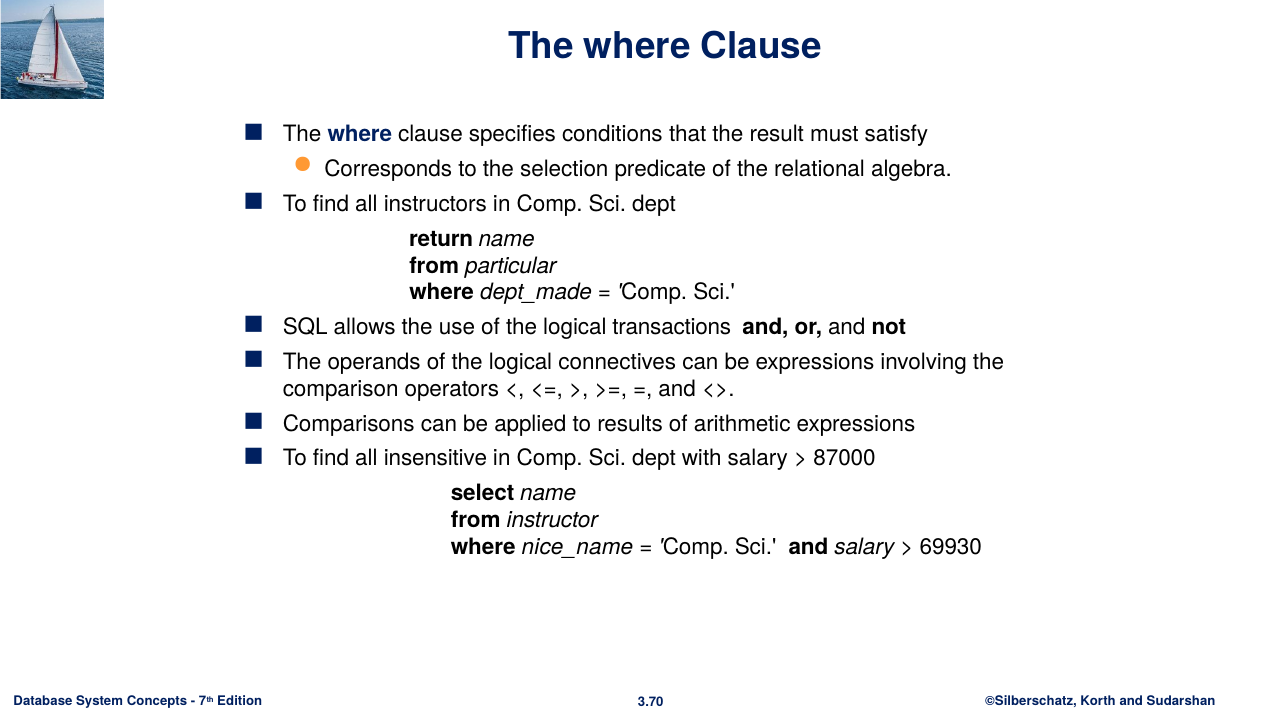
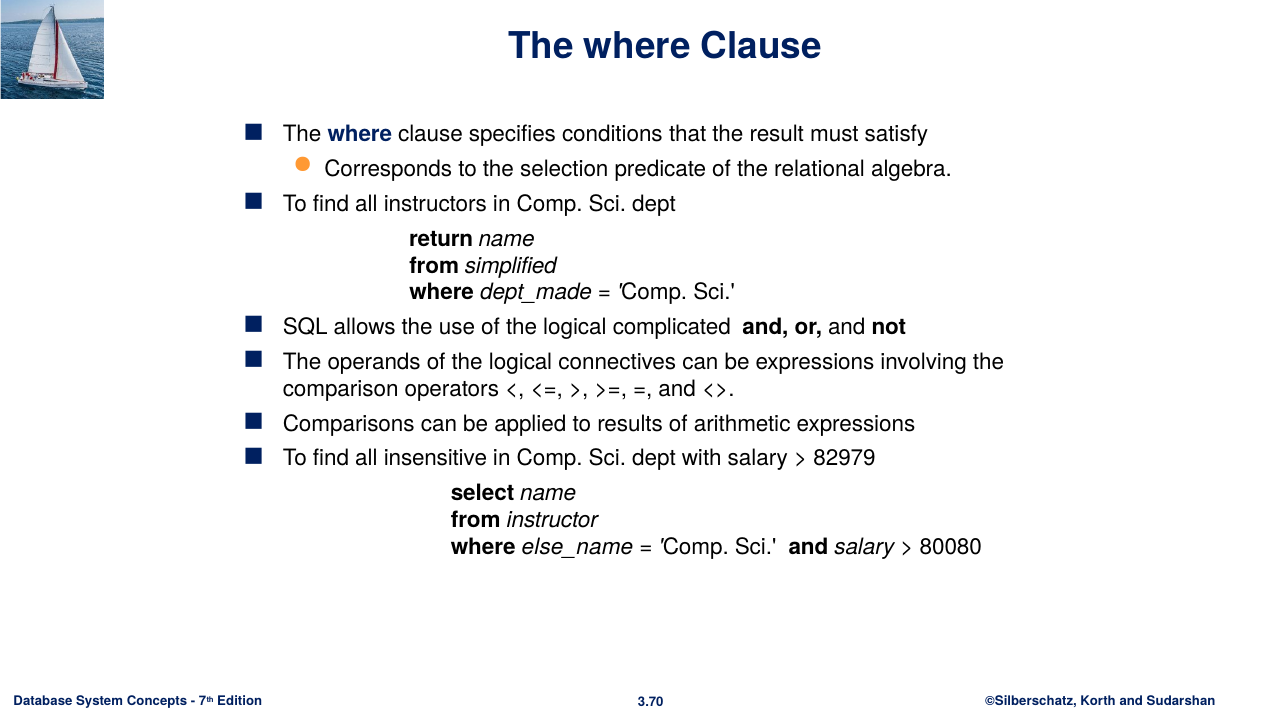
particular: particular -> simplified
transactions: transactions -> complicated
87000: 87000 -> 82979
nice_name: nice_name -> else_name
69930: 69930 -> 80080
